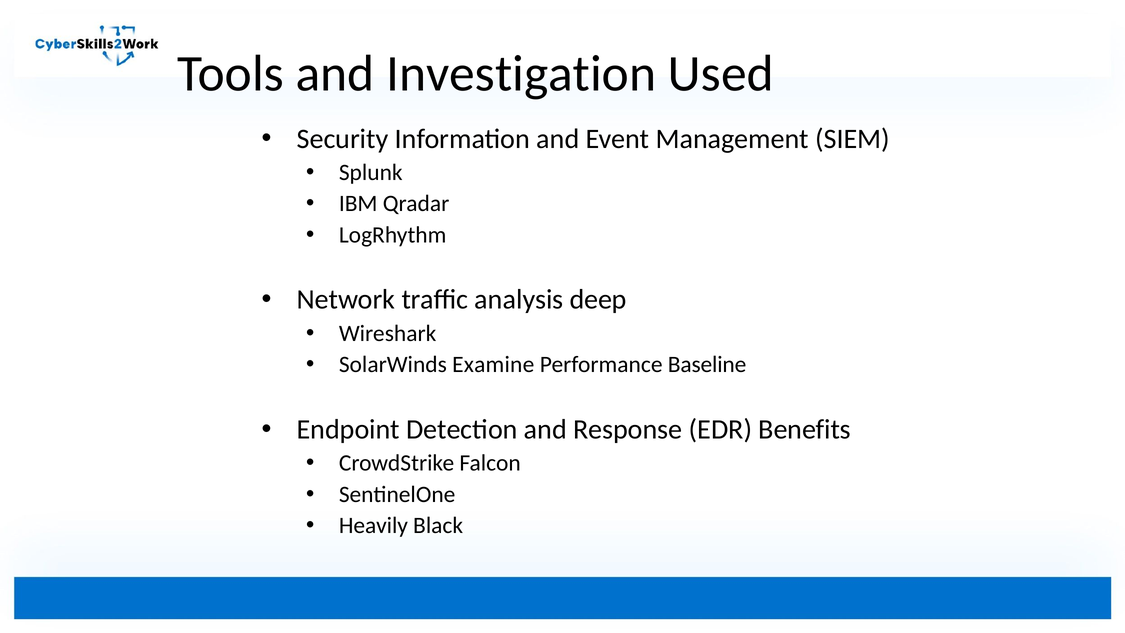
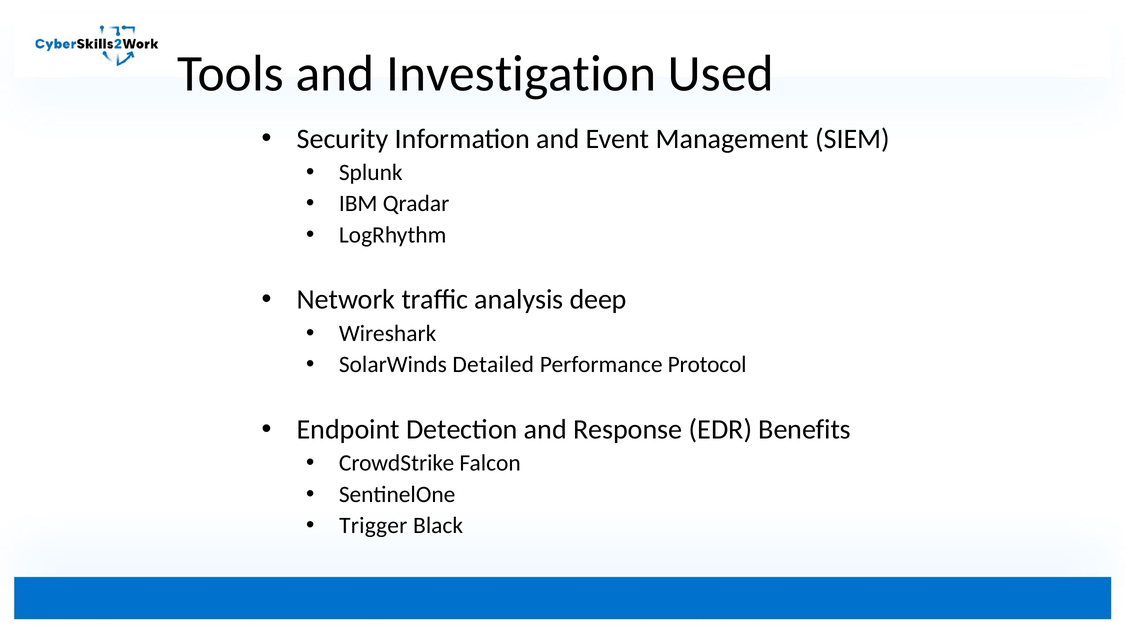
Examine: Examine -> Detailed
Baseline: Baseline -> Protocol
Heavily: Heavily -> Trigger
